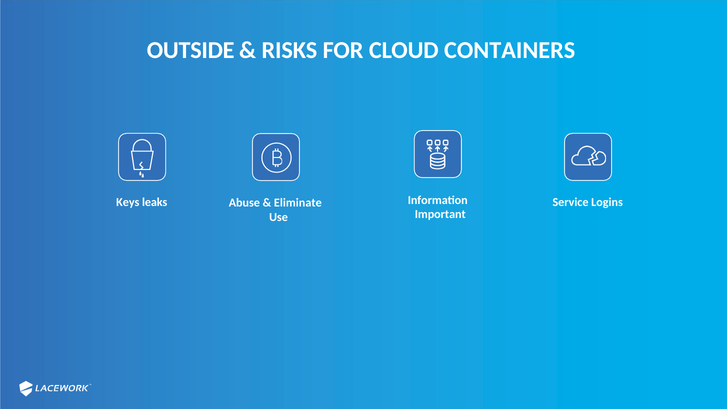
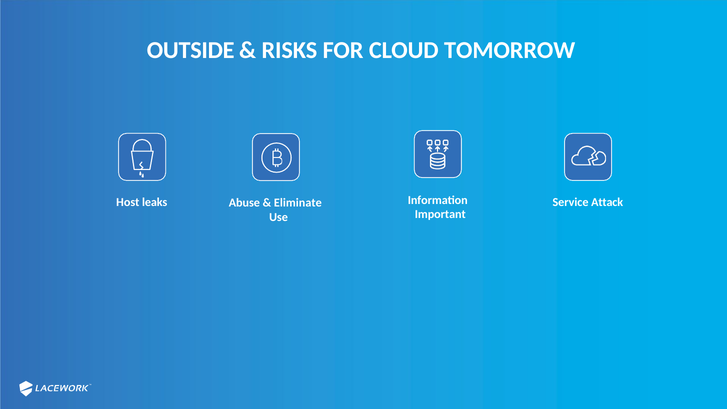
CONTAINERS: CONTAINERS -> TOMORROW
Keys: Keys -> Host
Logins: Logins -> Attack
